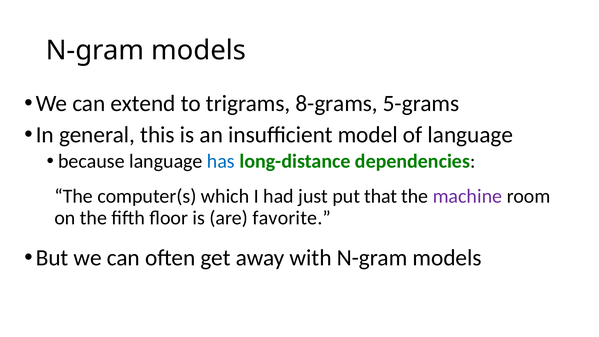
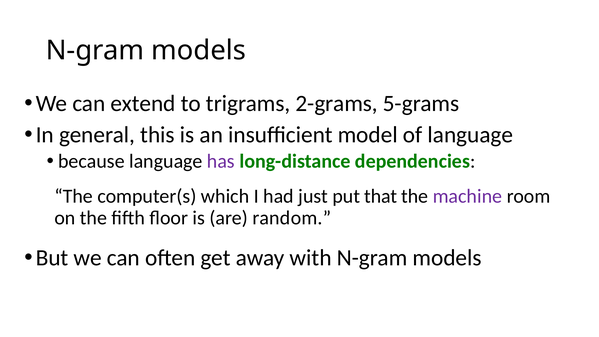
8-grams: 8-grams -> 2-grams
has colour: blue -> purple
favorite: favorite -> random
